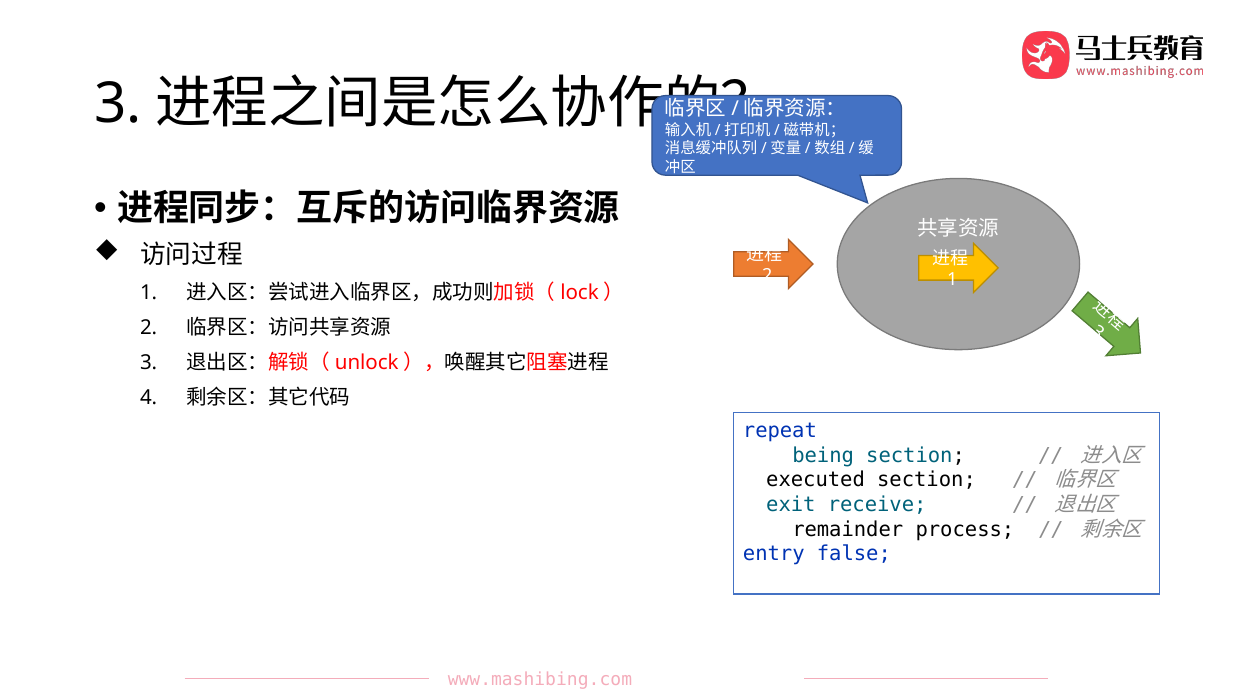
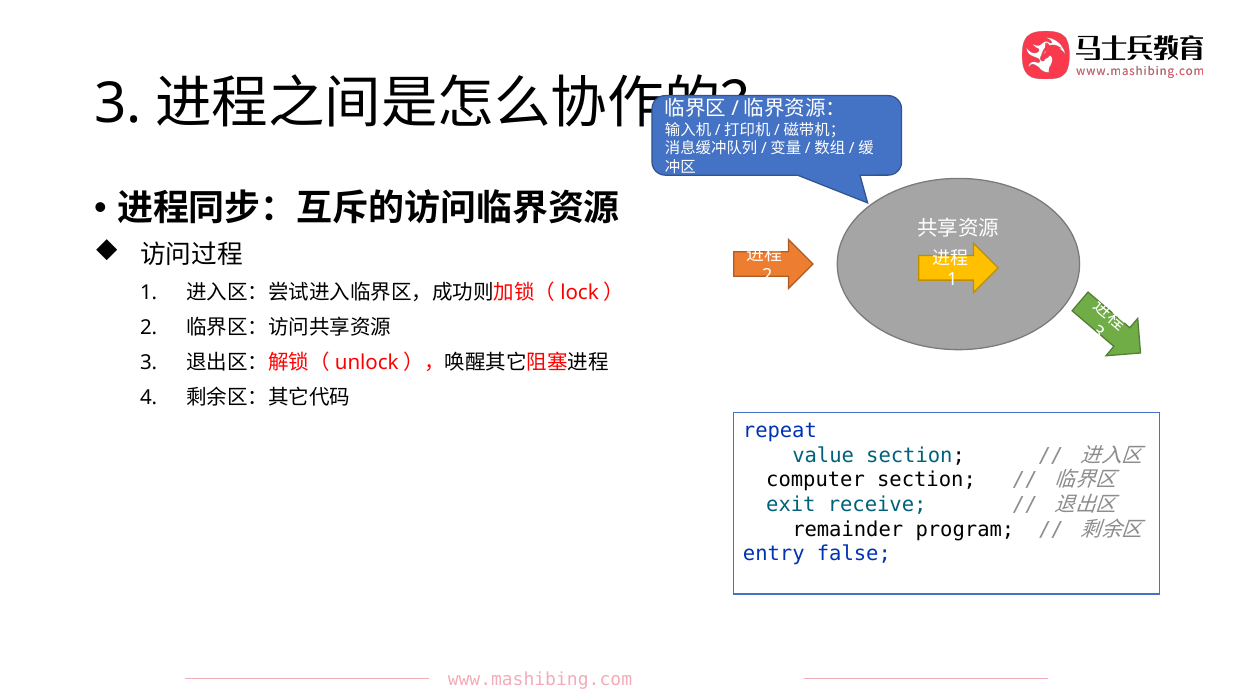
being: being -> value
executed: executed -> computer
process: process -> program
